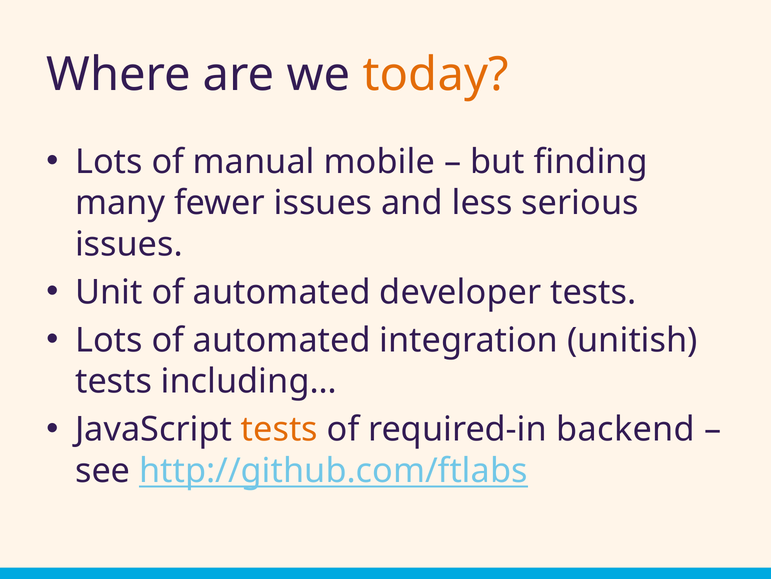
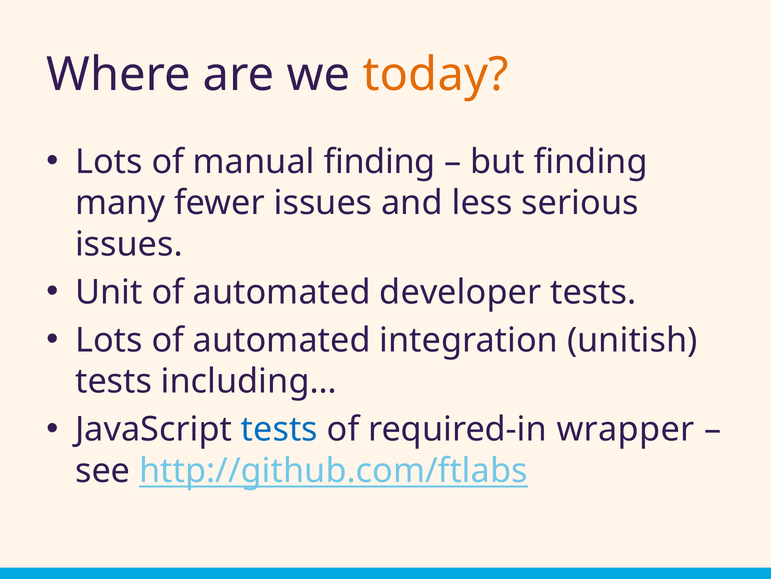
manual mobile: mobile -> finding
tests at (279, 429) colour: orange -> blue
backend: backend -> wrapper
